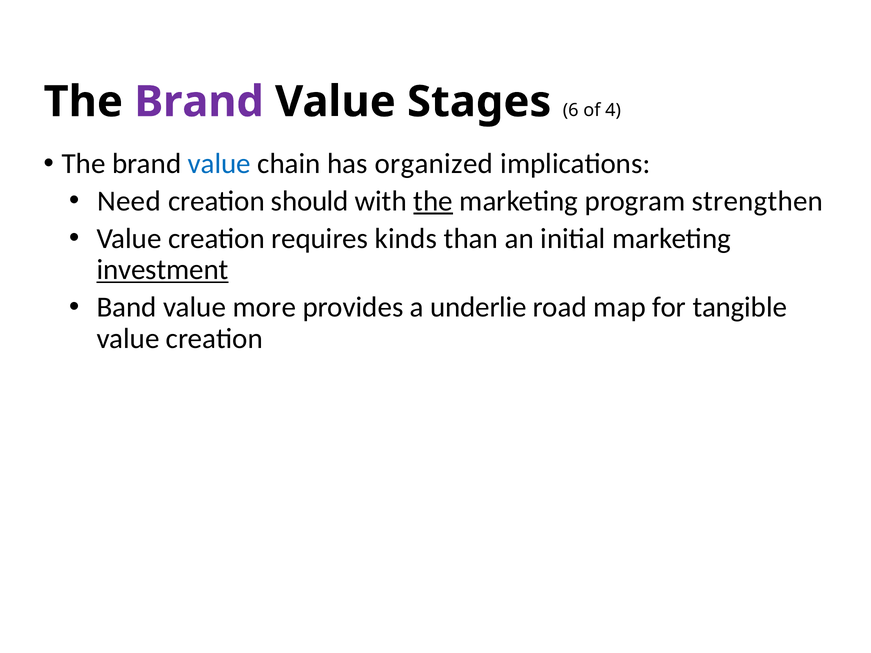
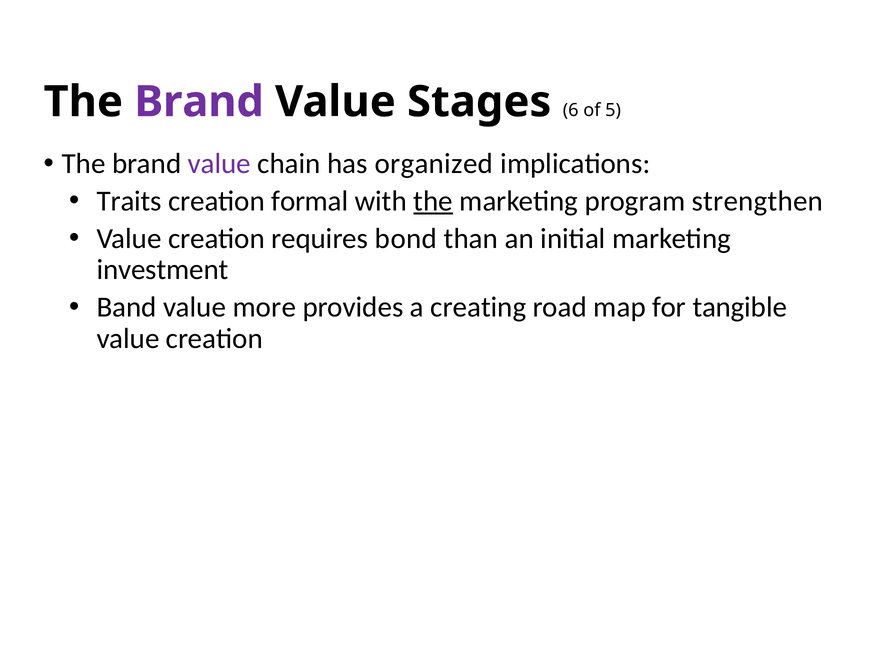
4: 4 -> 5
value at (219, 164) colour: blue -> purple
Need: Need -> Traits
should: should -> formal
kinds: kinds -> bond
investment underline: present -> none
underlie: underlie -> creating
